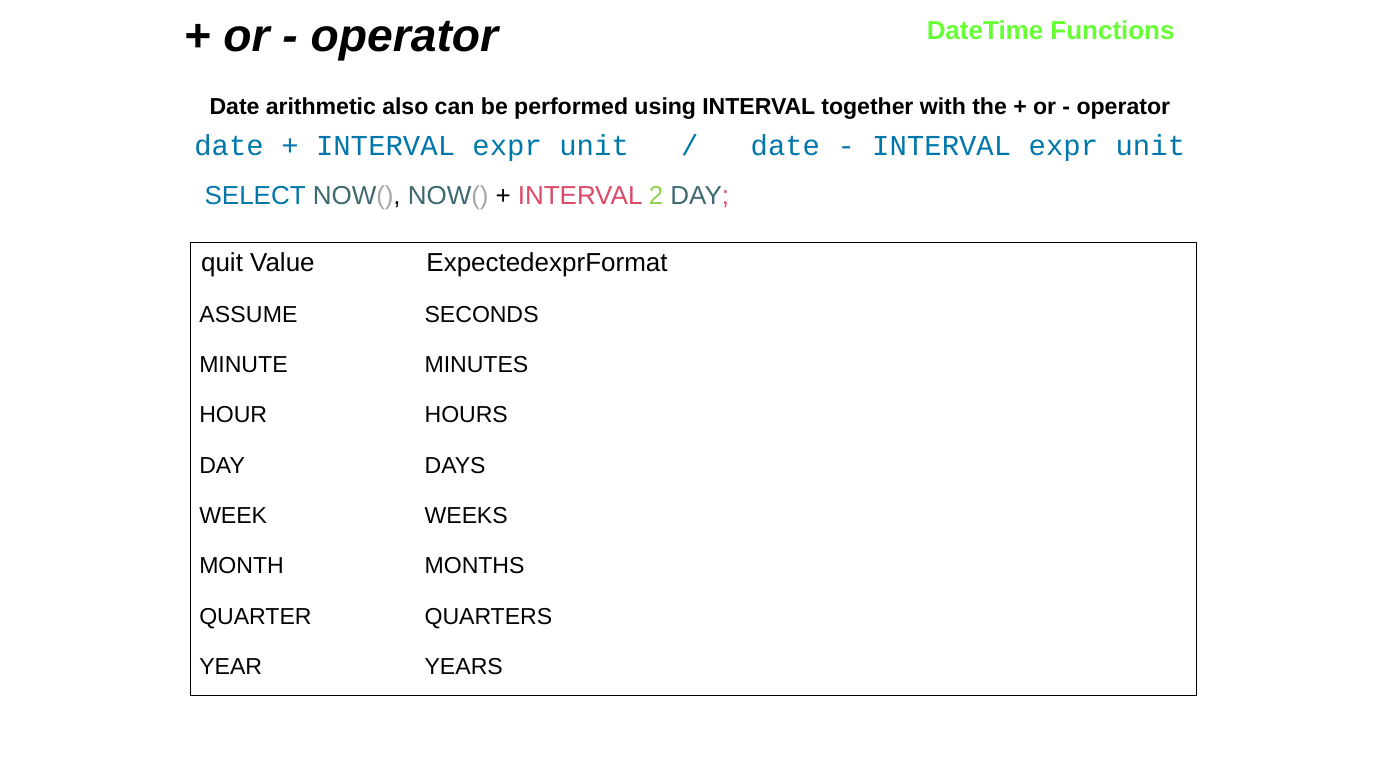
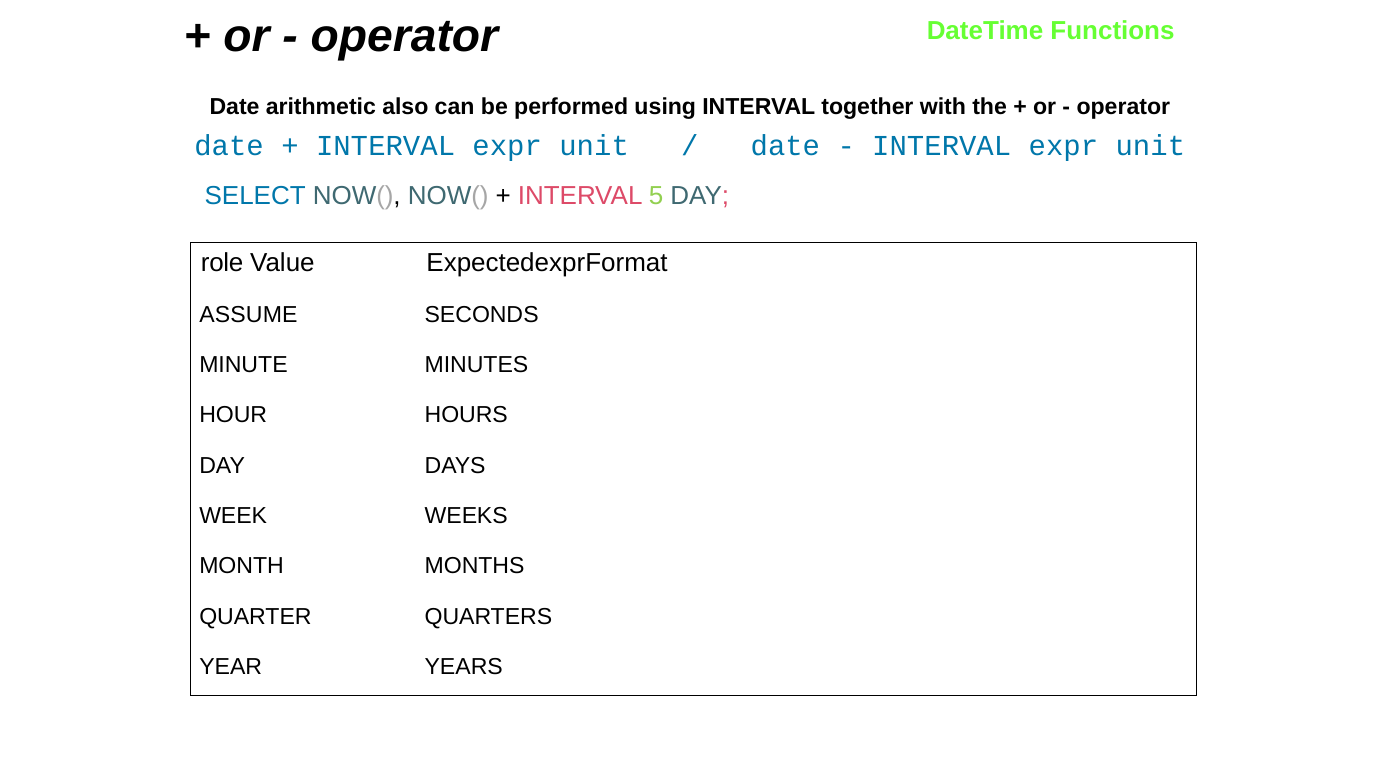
2: 2 -> 5
quit: quit -> role
